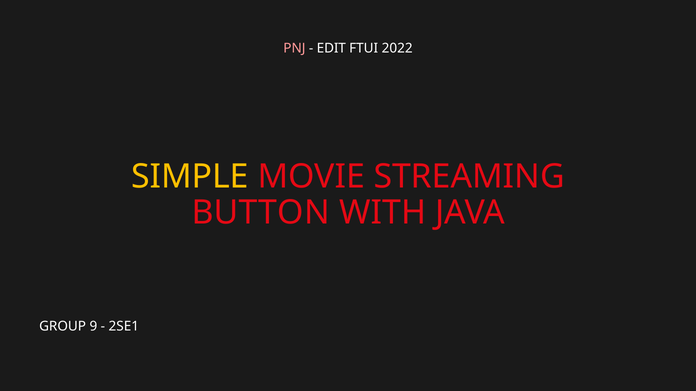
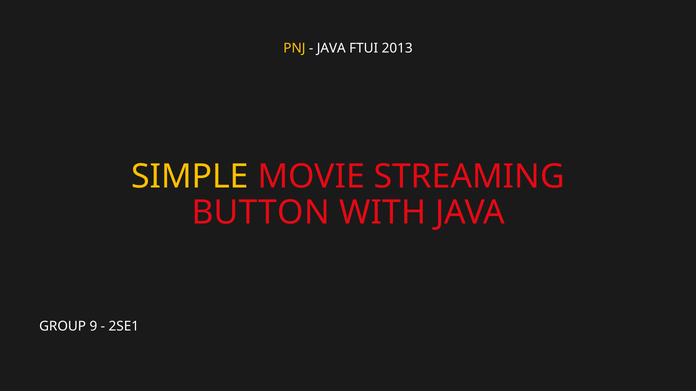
PNJ colour: pink -> yellow
EDIT at (331, 48): EDIT -> JAVA
2022: 2022 -> 2013
